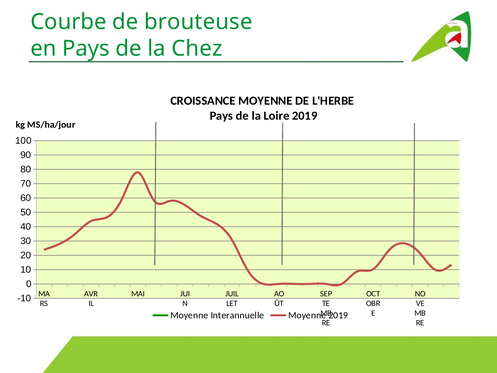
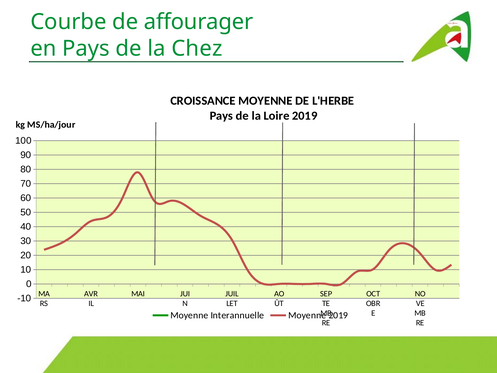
brouteuse: brouteuse -> affourager
